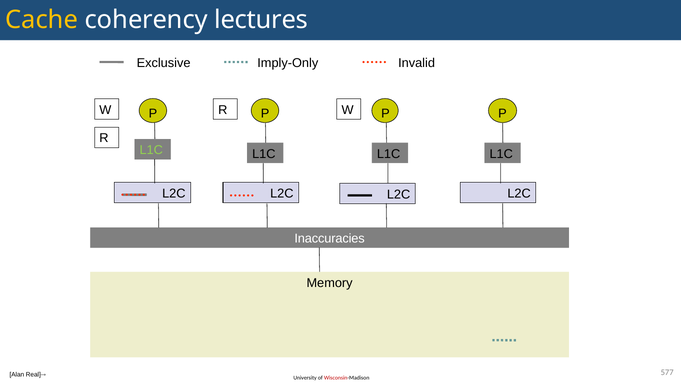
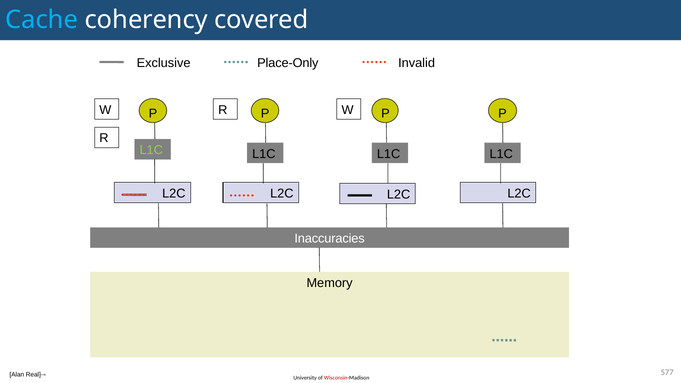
Cache colour: yellow -> light blue
lectures: lectures -> covered
Imply-Only: Imply-Only -> Place-Only
